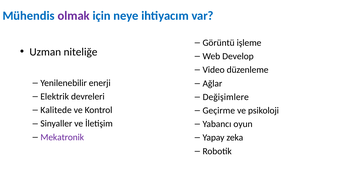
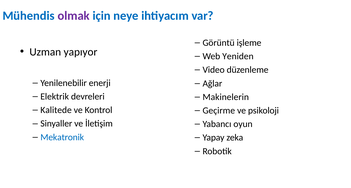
niteliğe: niteliğe -> yapıyor
Develop: Develop -> Yeniden
Değişimlere: Değişimlere -> Makinelerin
Mekatronik colour: purple -> blue
